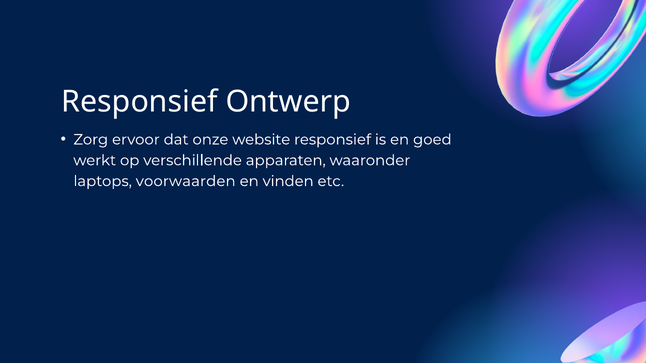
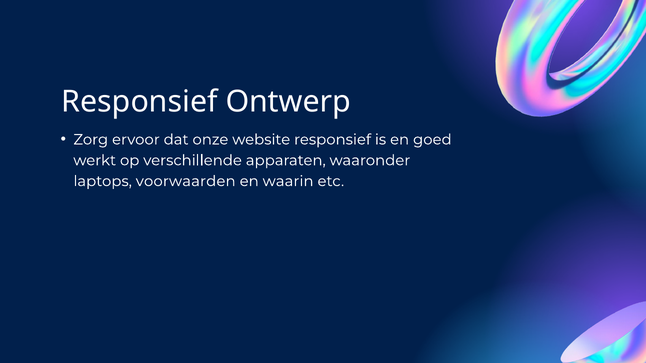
vinden: vinden -> waarin
